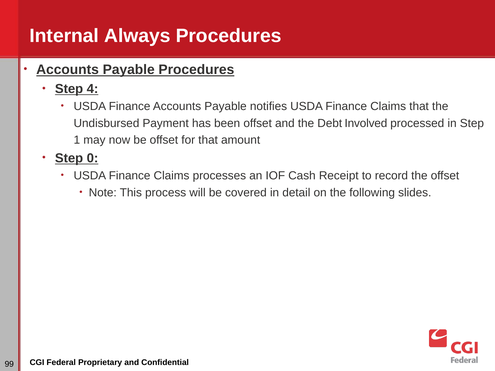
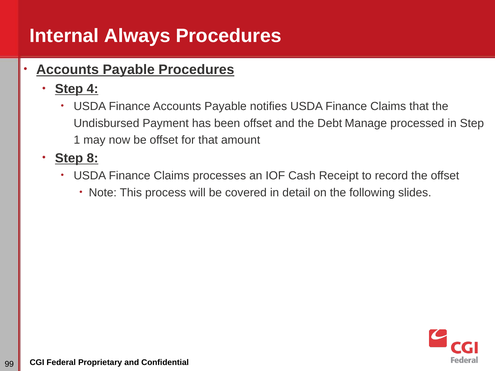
Involved: Involved -> Manage
0: 0 -> 8
